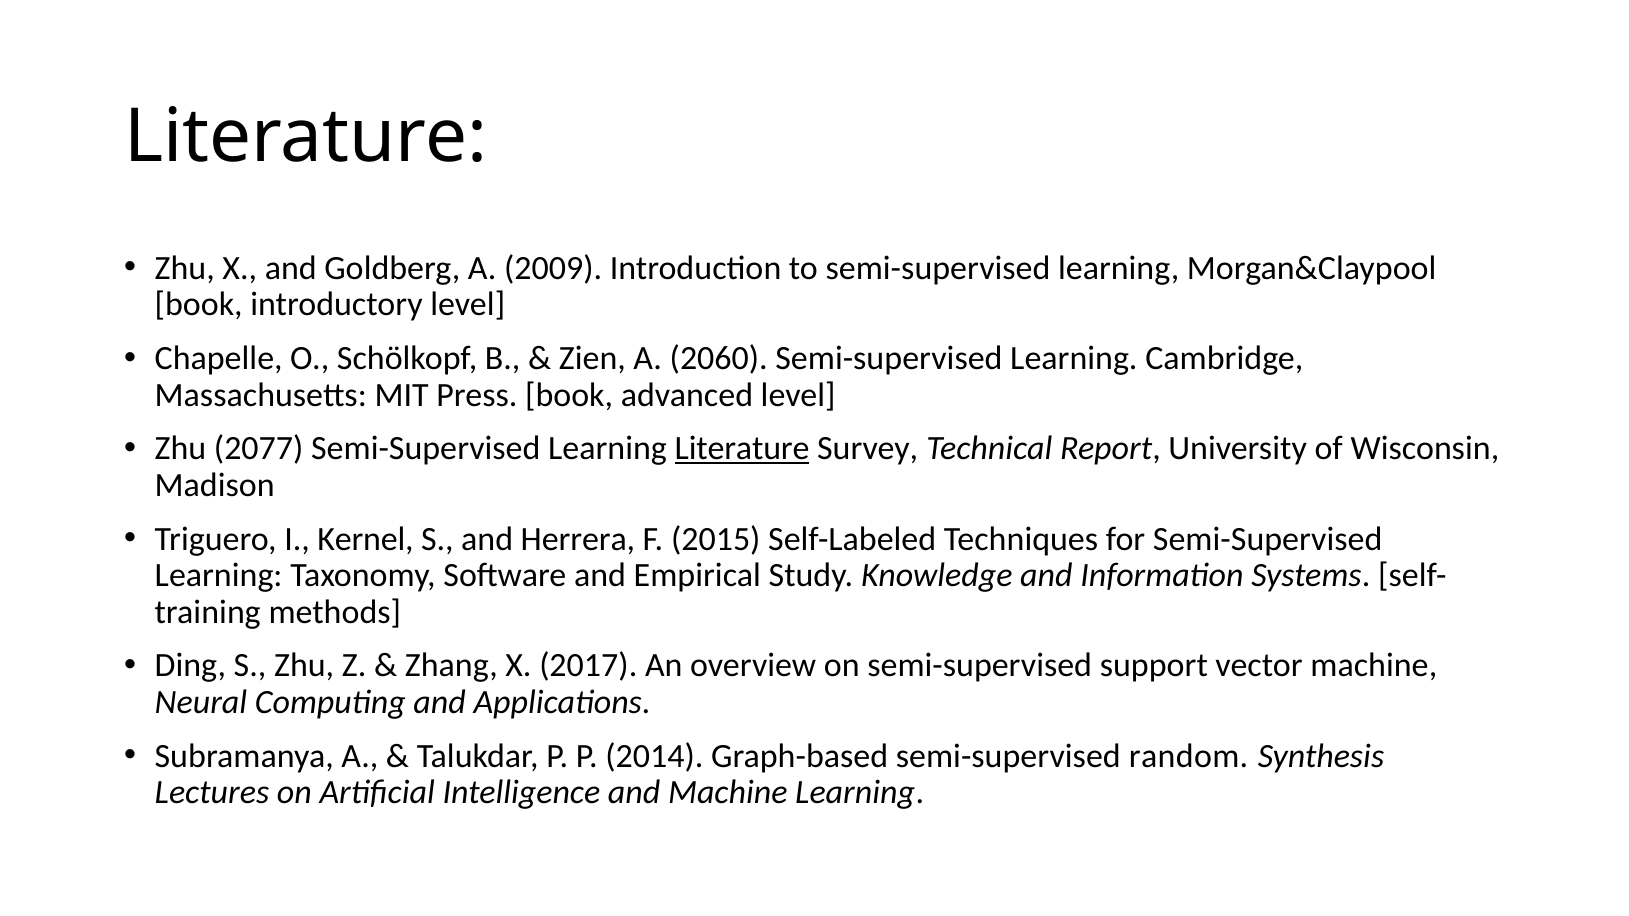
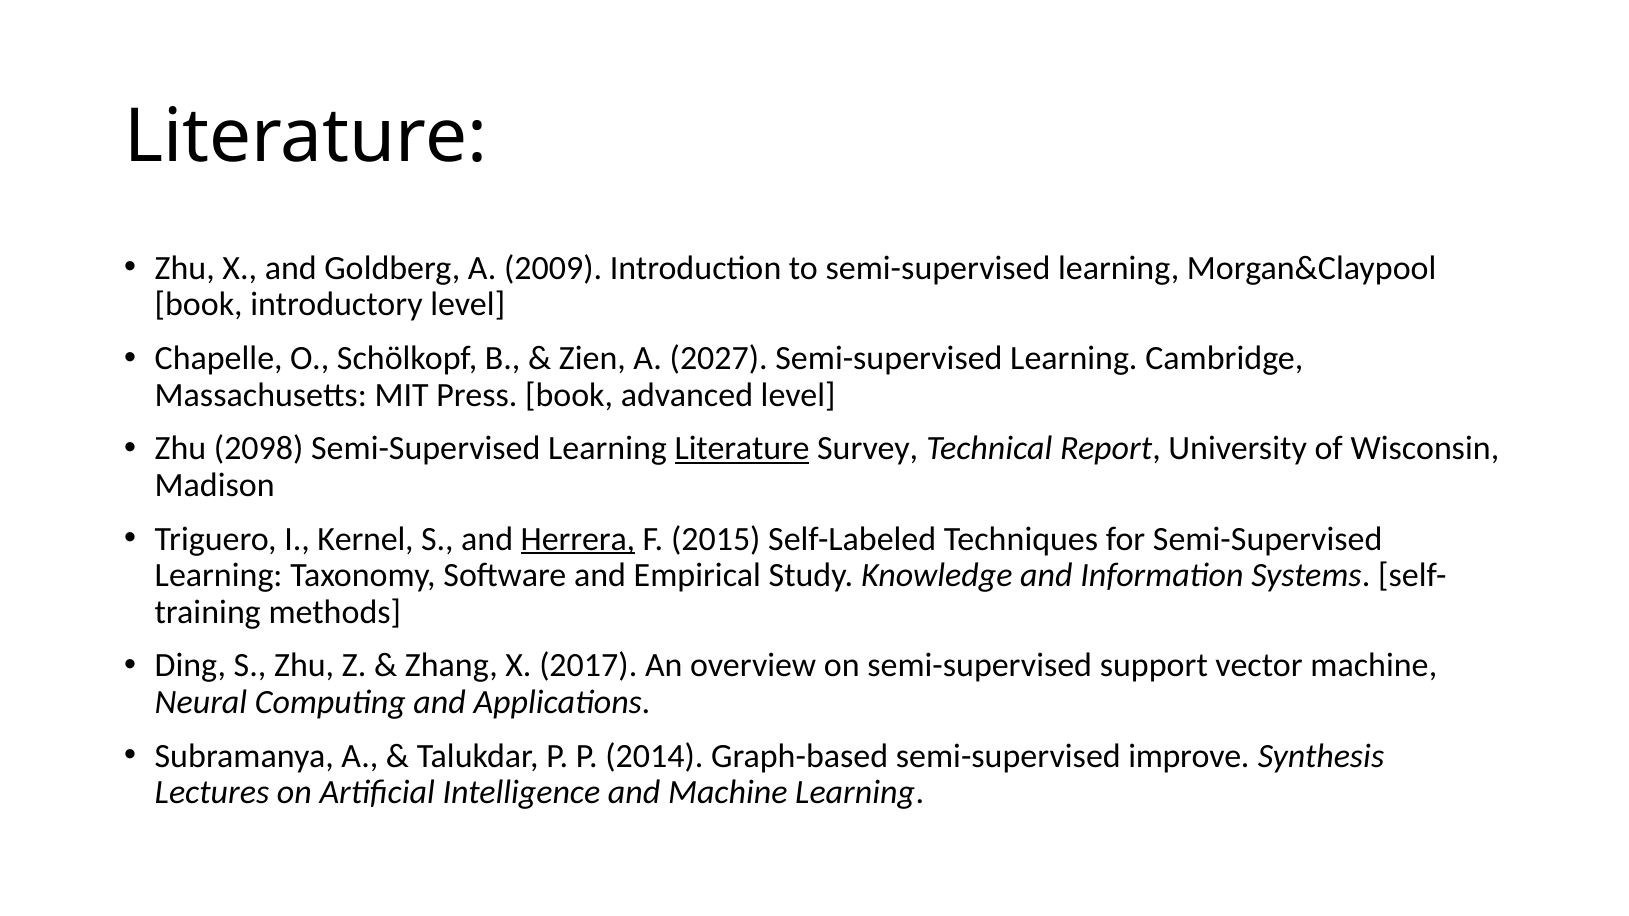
2060: 2060 -> 2027
2077: 2077 -> 2098
Herrera underline: none -> present
random: random -> improve
